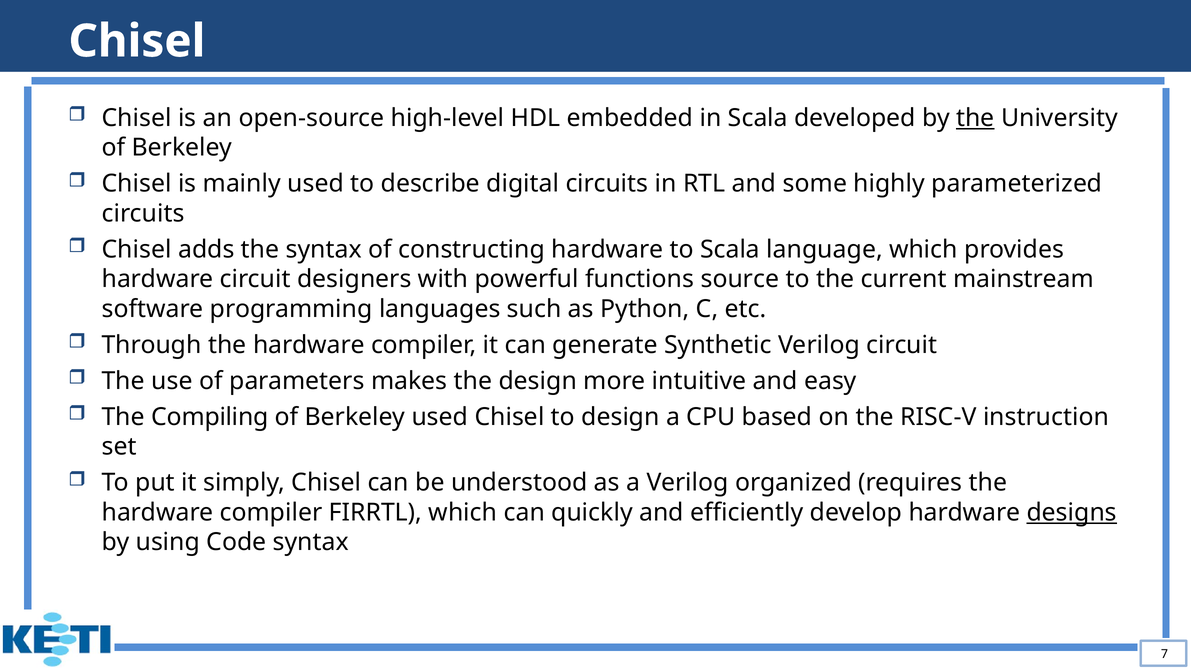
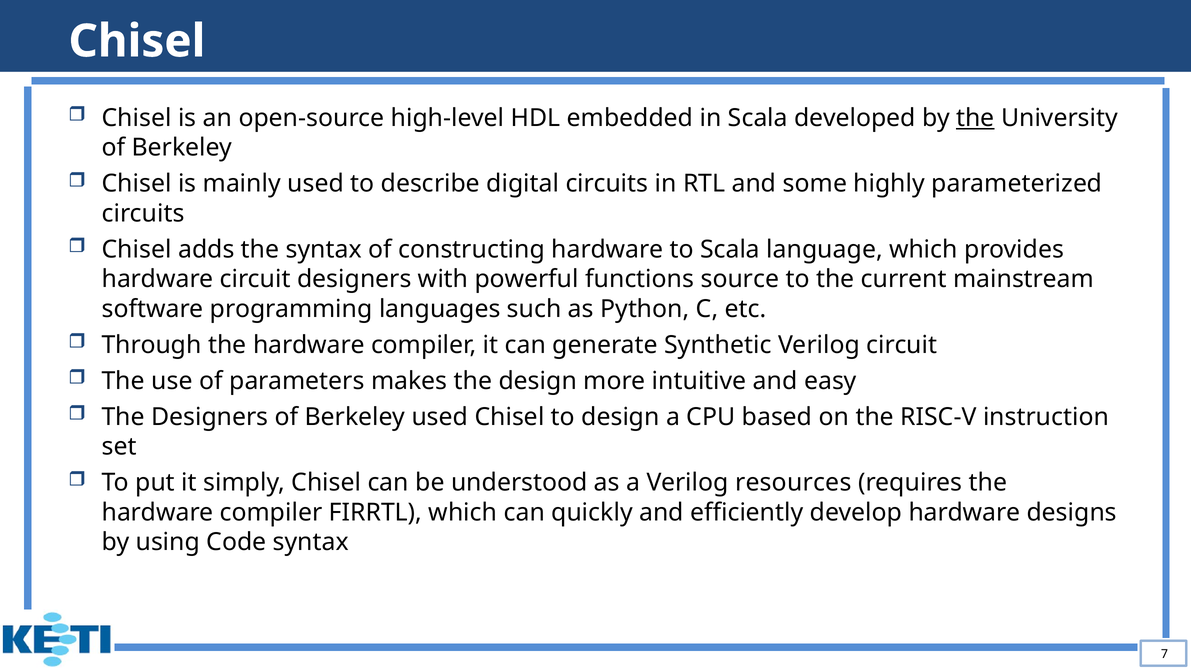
The Compiling: Compiling -> Designers
organized: organized -> resources
designs underline: present -> none
